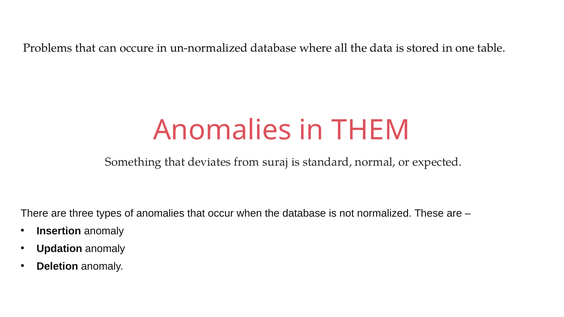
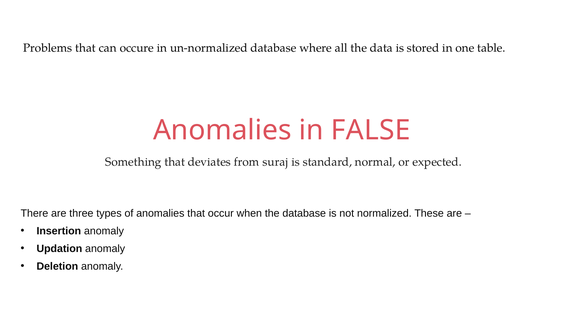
THEM: THEM -> FALSE
